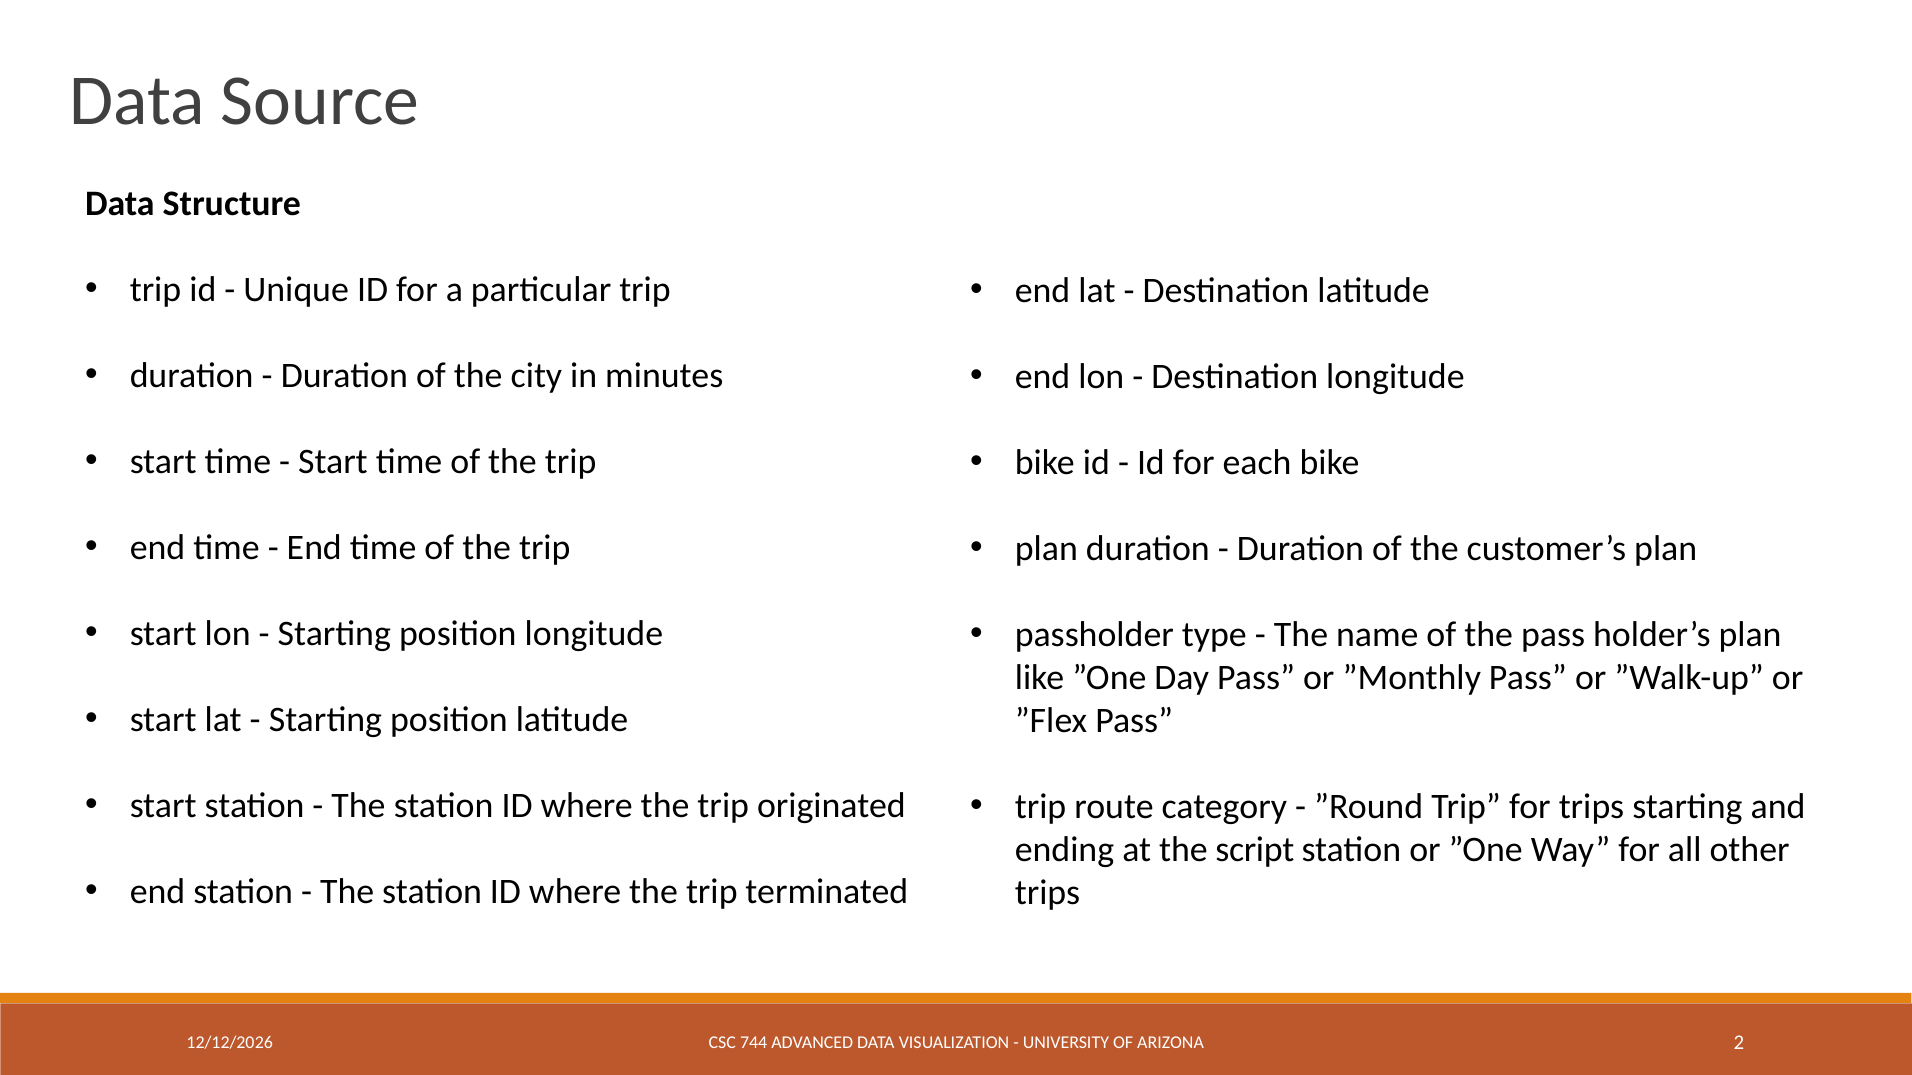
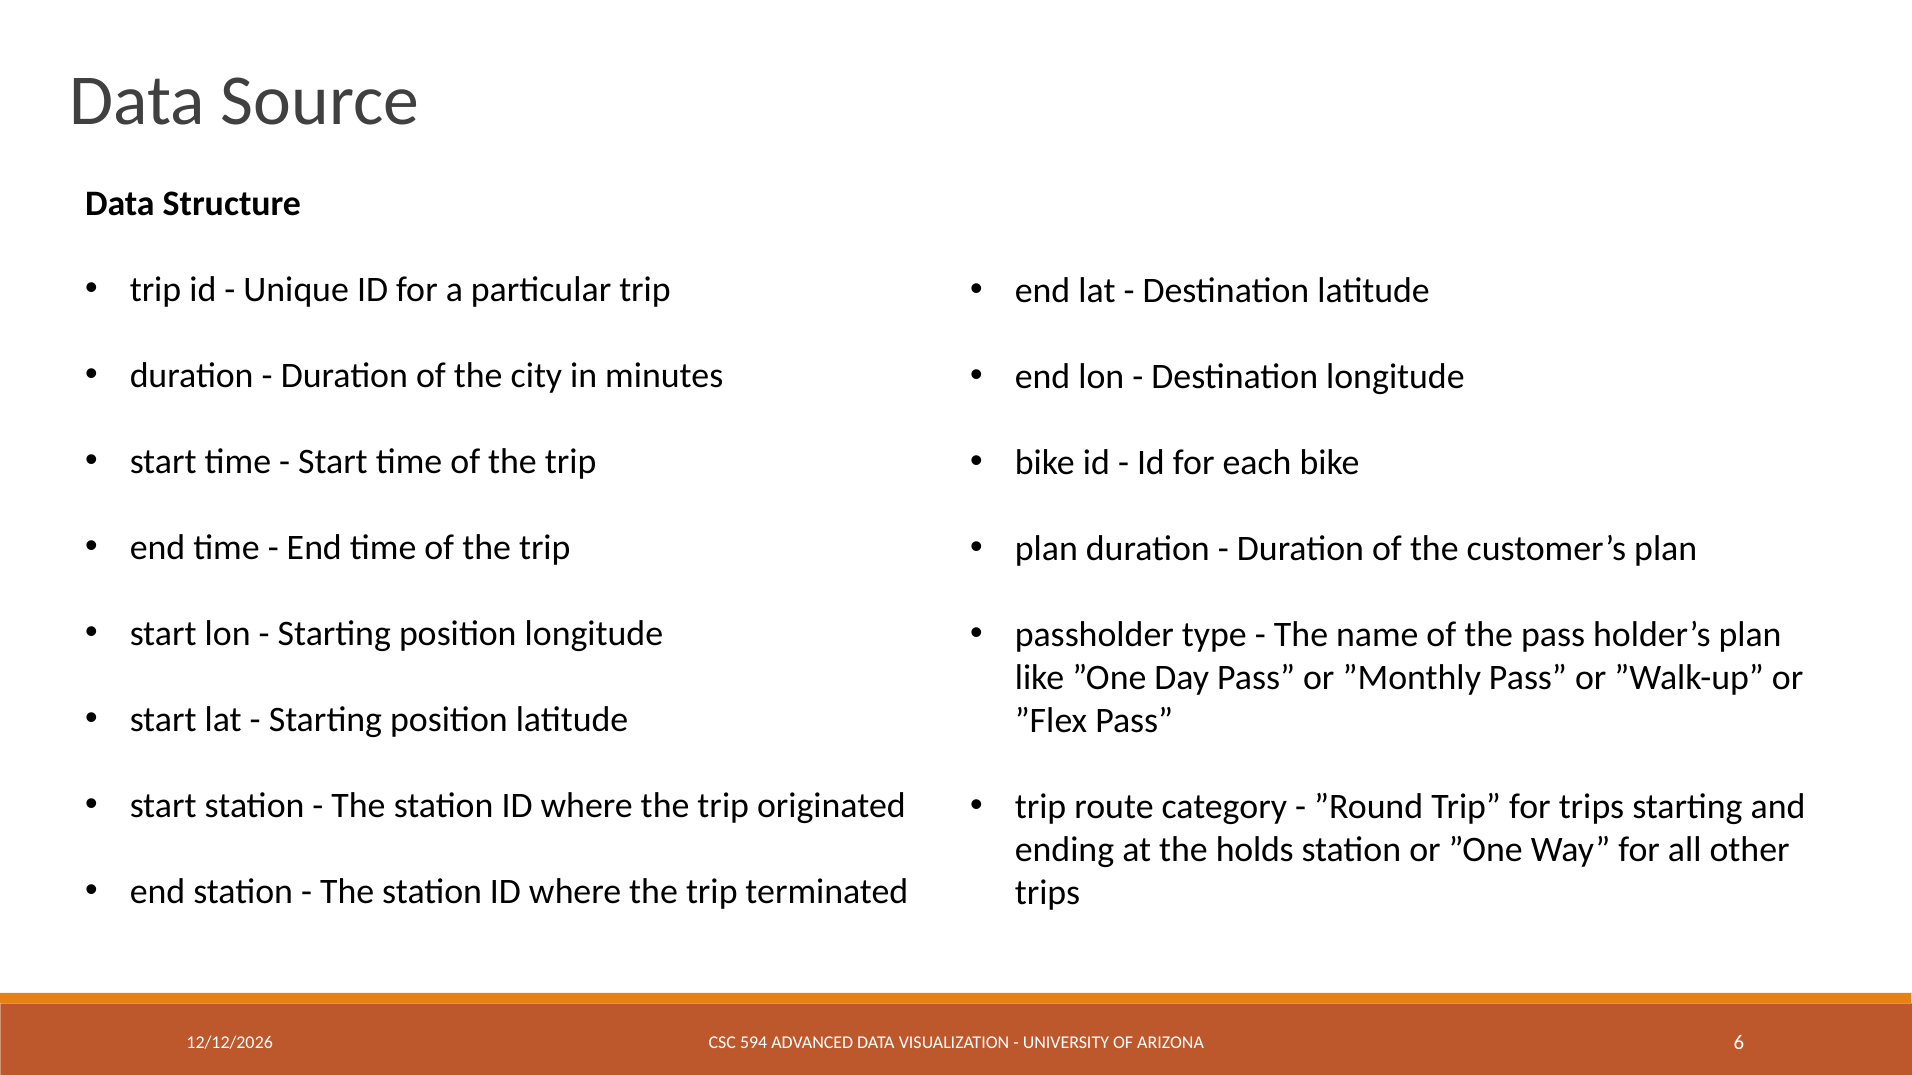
script: script -> holds
744: 744 -> 594
2: 2 -> 6
